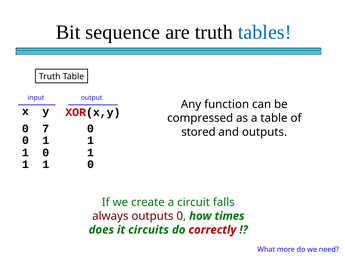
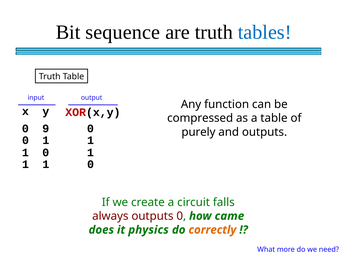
7: 7 -> 9
stored: stored -> purely
times: times -> came
circuits: circuits -> physics
correctly colour: red -> orange
